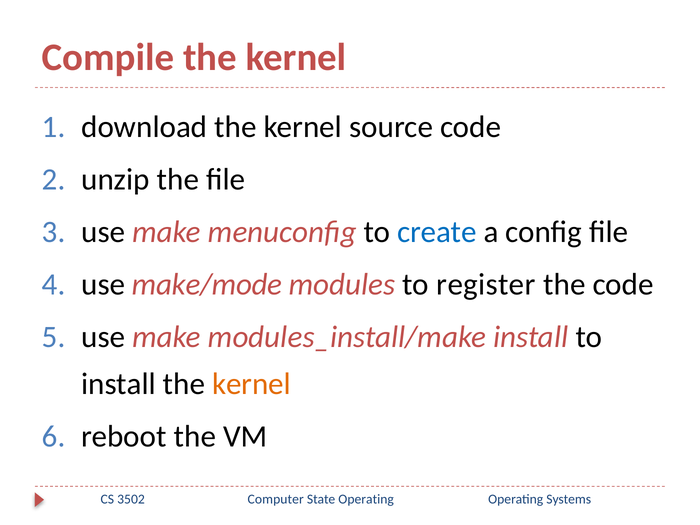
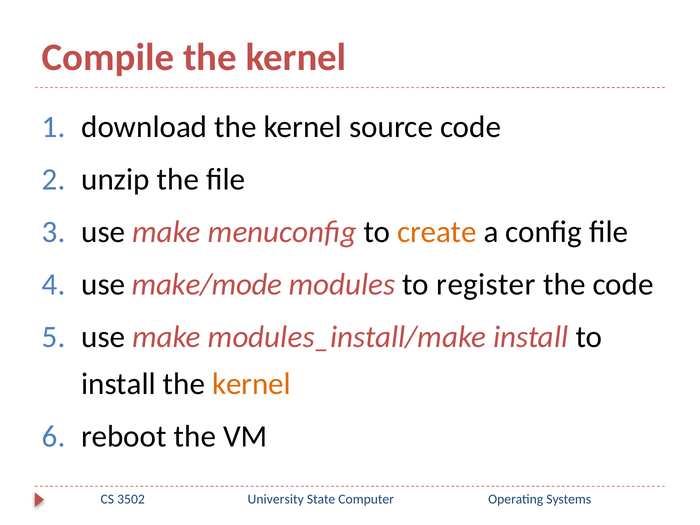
create colour: blue -> orange
Computer: Computer -> University
State Operating: Operating -> Computer
